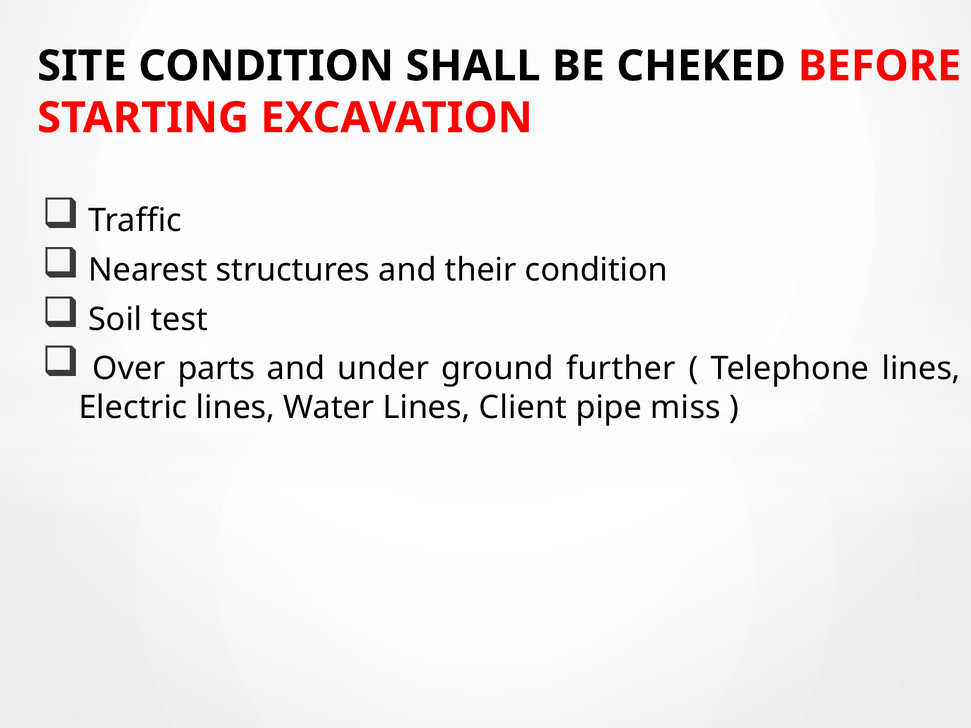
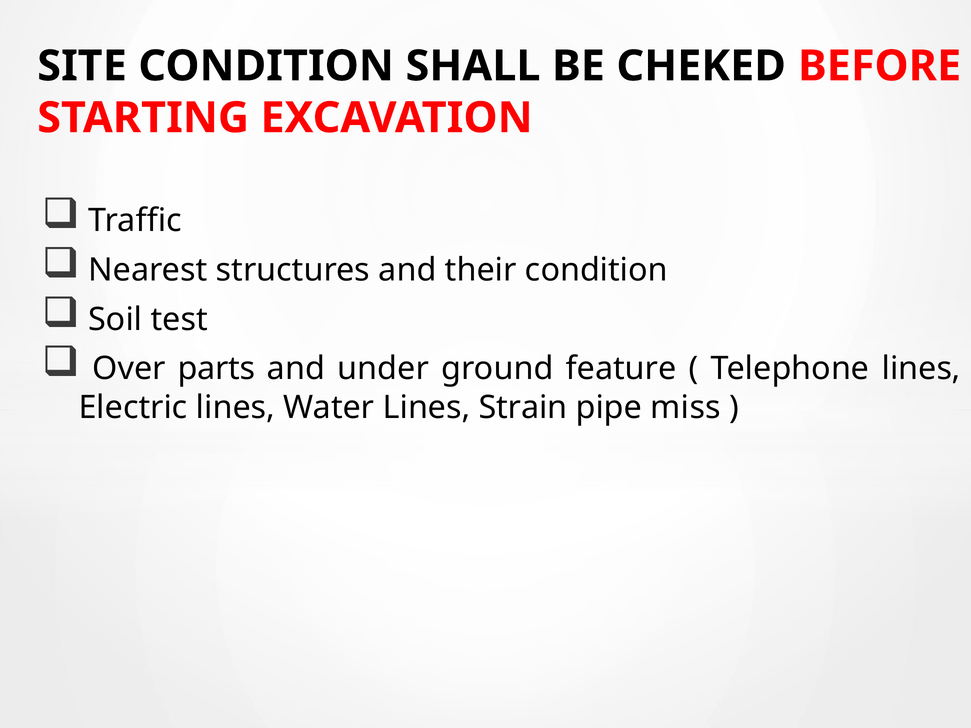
further: further -> feature
Client: Client -> Strain
